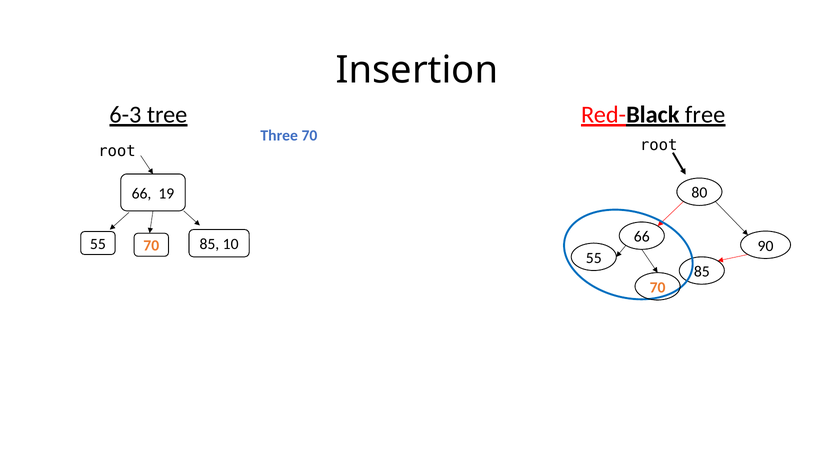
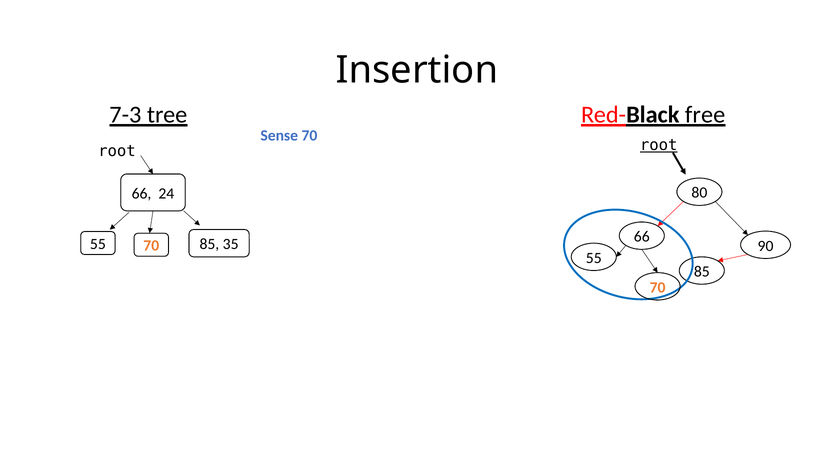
6-3: 6-3 -> 7-3
Three: Three -> Sense
root at (659, 145) underline: none -> present
19: 19 -> 24
10: 10 -> 35
